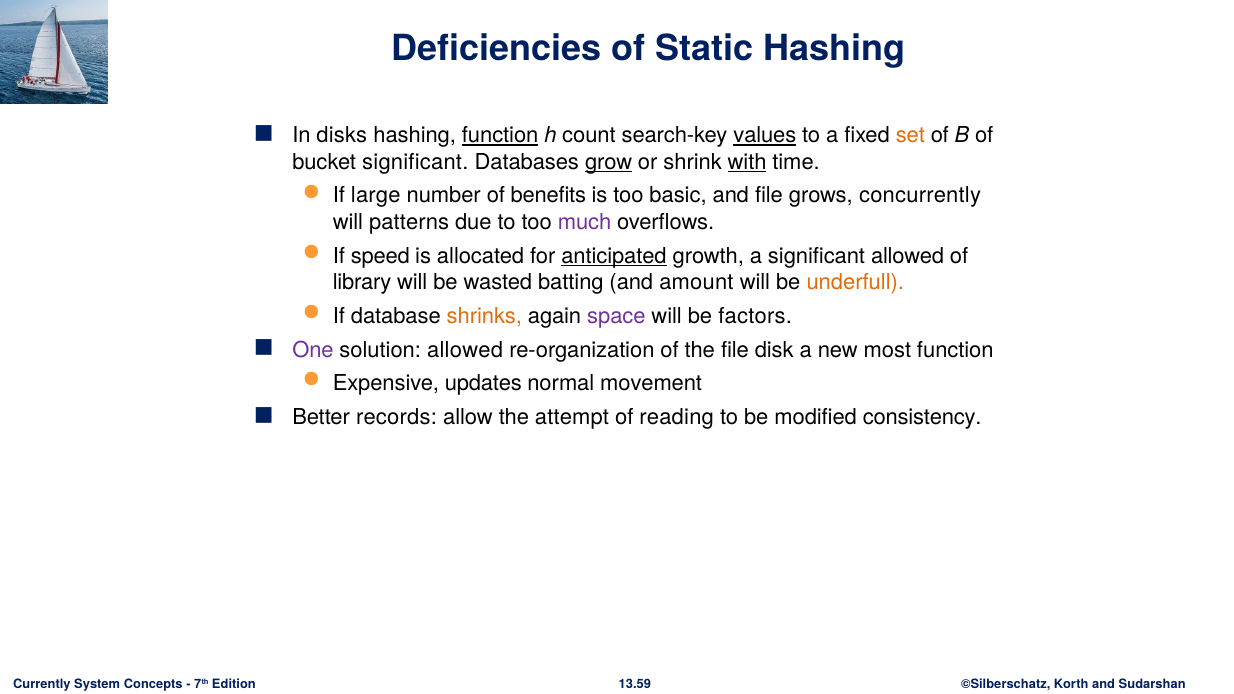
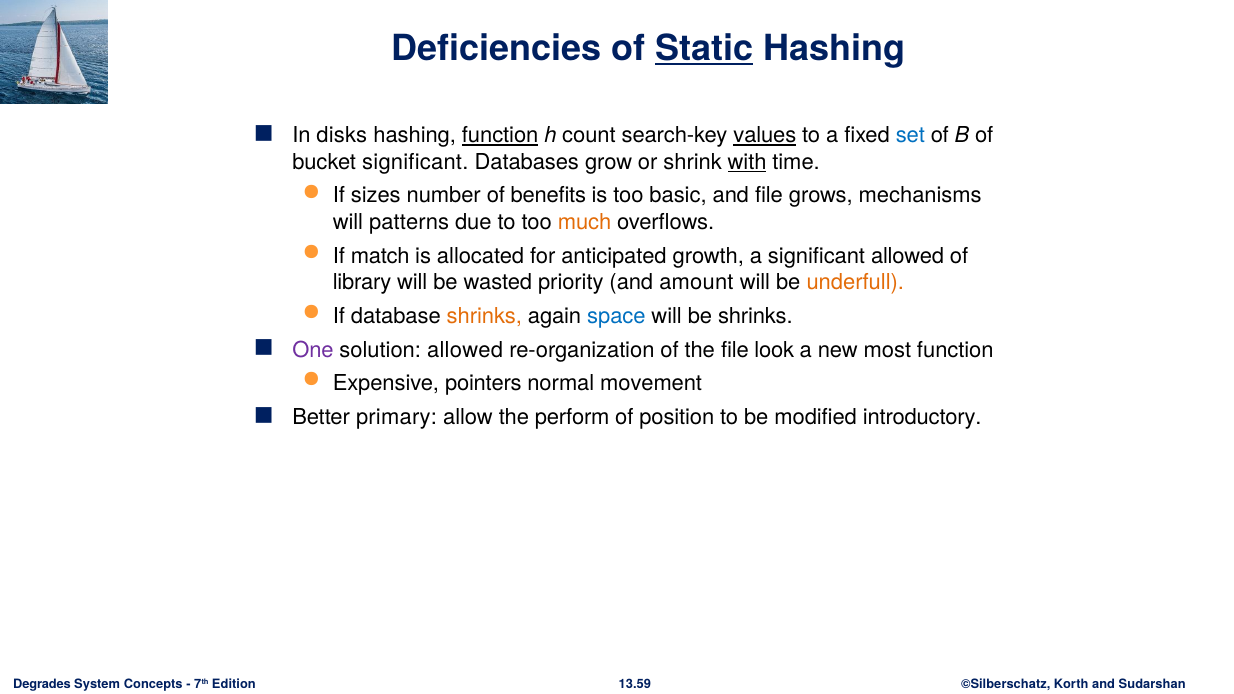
Static underline: none -> present
set colour: orange -> blue
grow underline: present -> none
large: large -> sizes
concurrently: concurrently -> mechanisms
much colour: purple -> orange
speed: speed -> match
anticipated underline: present -> none
batting: batting -> priority
space colour: purple -> blue
be factors: factors -> shrinks
disk: disk -> look
updates: updates -> pointers
records: records -> primary
attempt: attempt -> perform
reading: reading -> position
consistency: consistency -> introductory
Currently: Currently -> Degrades
